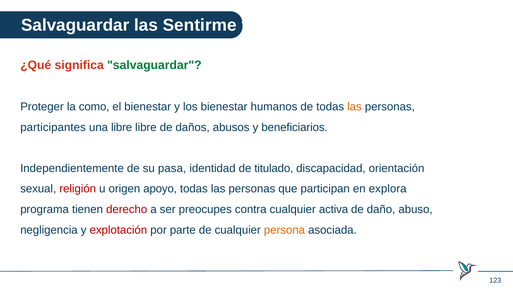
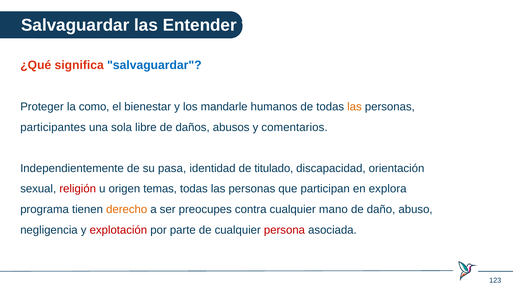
Sentirme: Sentirme -> Entender
salvaguardar at (154, 65) colour: green -> blue
los bienestar: bienestar -> mandarle
una libre: libre -> sola
beneficiarios: beneficiarios -> comentarios
apoyo: apoyo -> temas
derecho colour: red -> orange
activa: activa -> mano
persona colour: orange -> red
